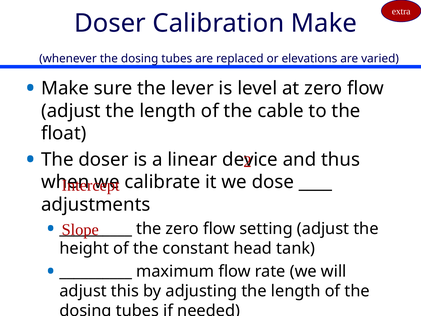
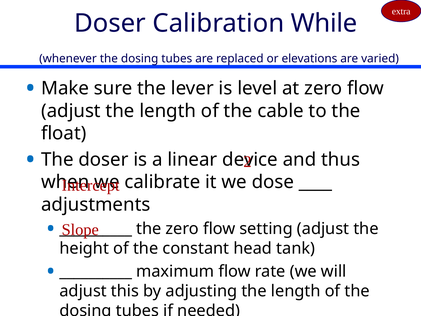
Calibration Make: Make -> While
